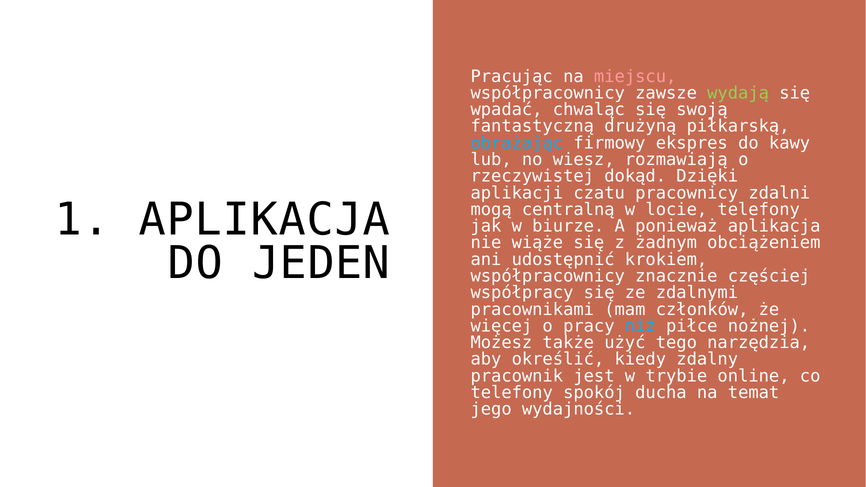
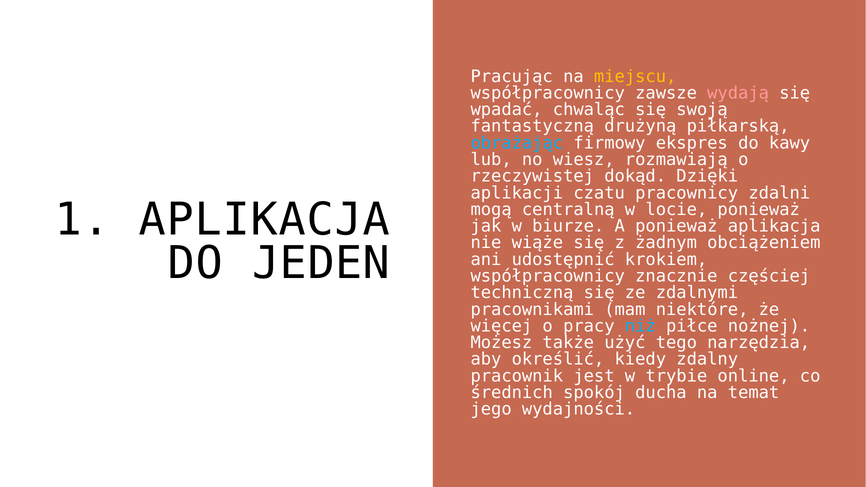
miejscu colour: pink -> yellow
wydają colour: light green -> pink
locie telefony: telefony -> ponieważ
współpracy: współpracy -> techniczną
członków: członków -> niektóre
telefony at (512, 393): telefony -> średnich
